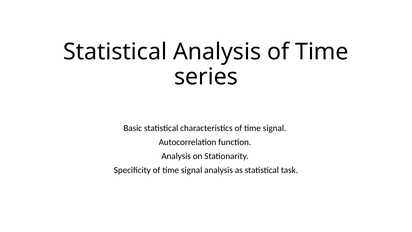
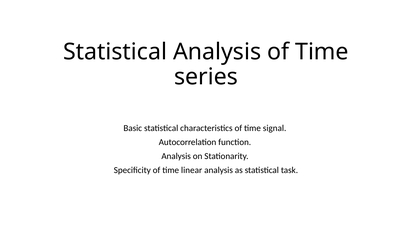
Specificity of time signal: signal -> linear
